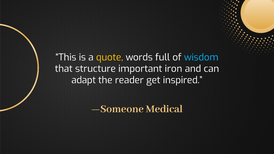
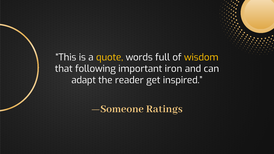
wisdom colour: light blue -> yellow
structure: structure -> following
Medical: Medical -> Ratings
